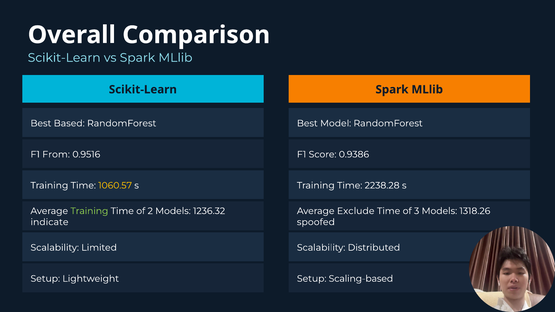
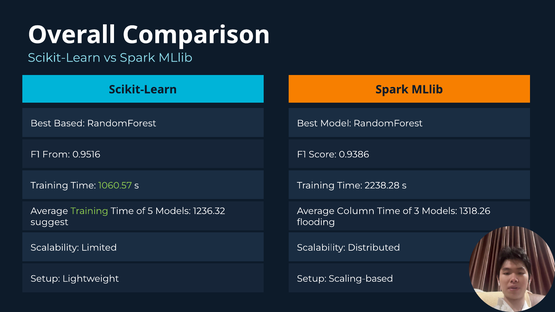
1060.57 colour: yellow -> light green
2: 2 -> 5
Exclude: Exclude -> Column
indicate: indicate -> suggest
spoofed: spoofed -> flooding
